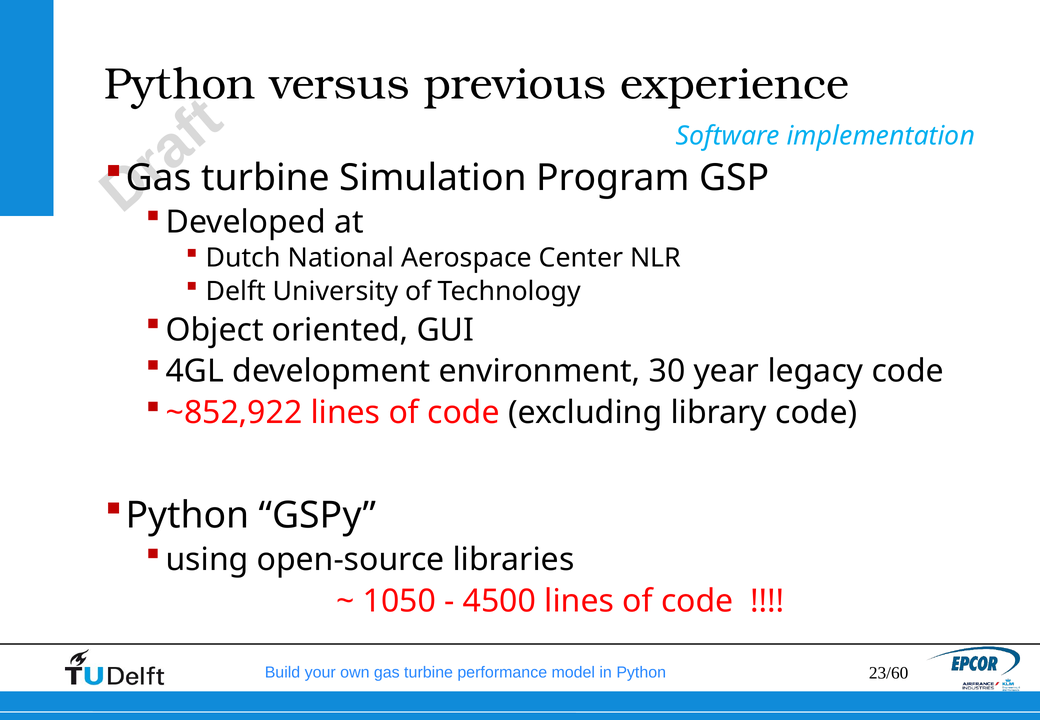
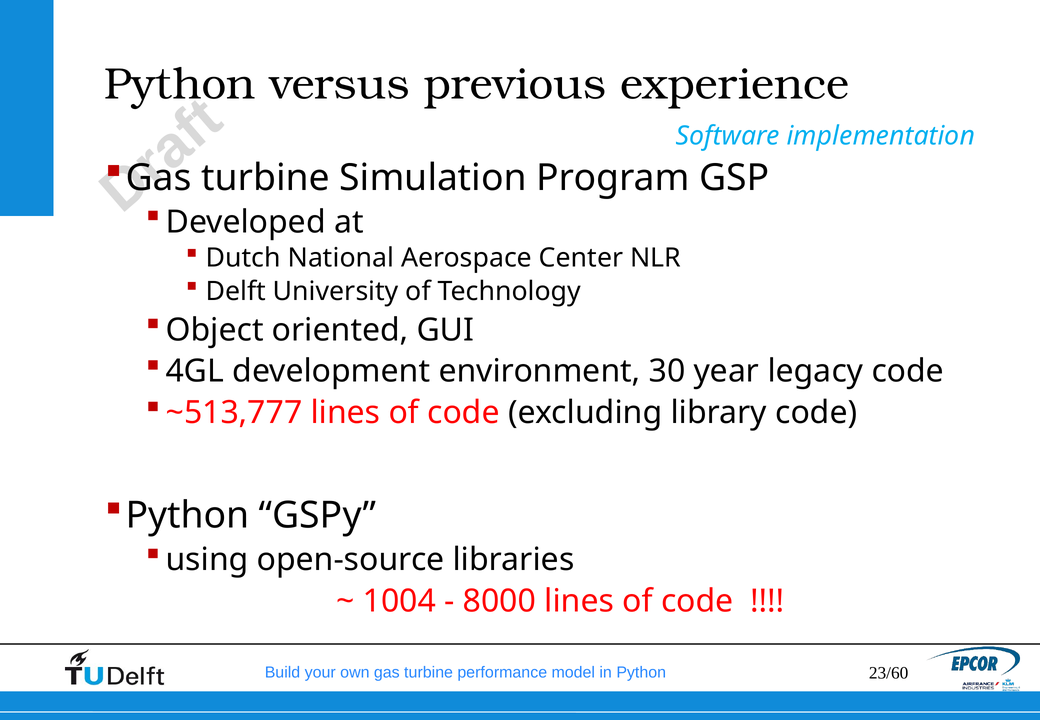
~852,922: ~852,922 -> ~513,777
1050: 1050 -> 1004
4500: 4500 -> 8000
